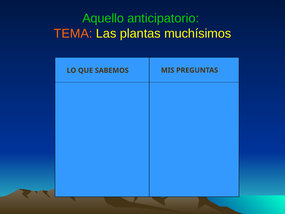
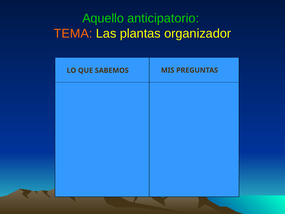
muchísimos: muchísimos -> organizador
